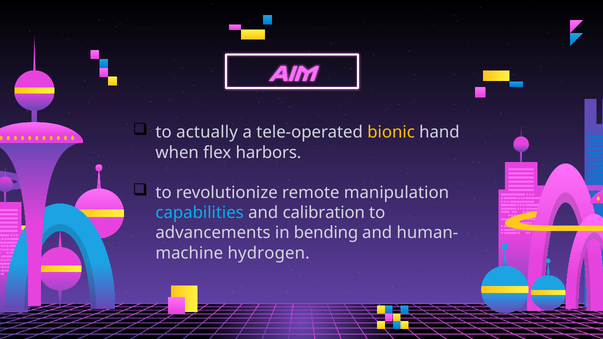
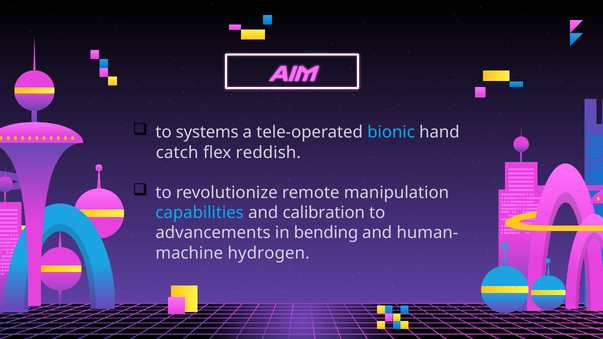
actually: actually -> systems
bionic colour: yellow -> light blue
when: when -> catch
harbors: harbors -> reddish
